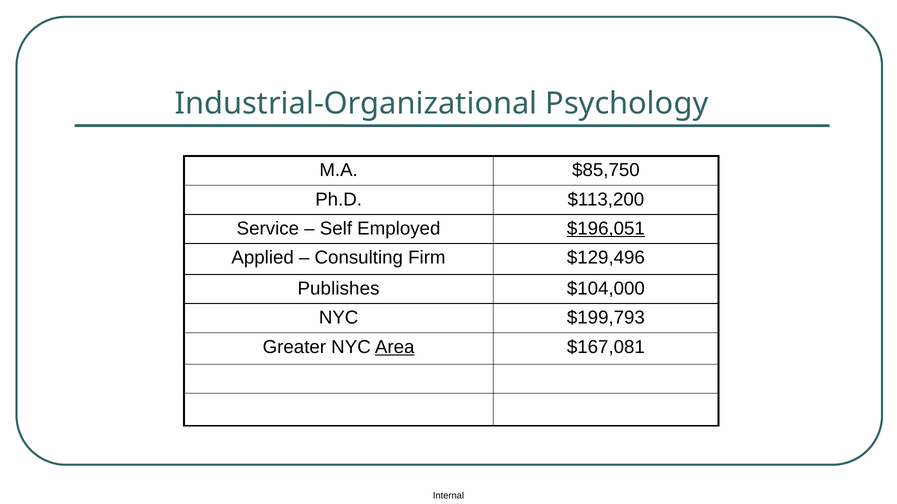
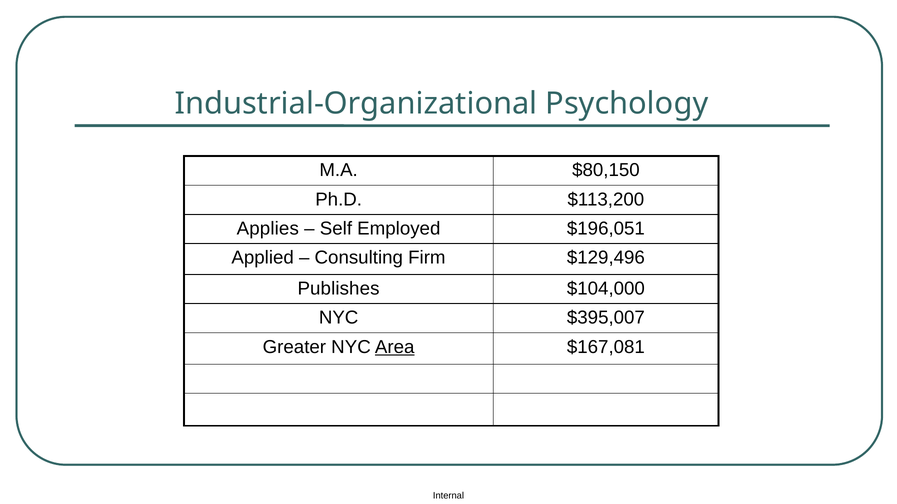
$85,750: $85,750 -> $80,150
Service: Service -> Applies
$196,051 underline: present -> none
$199,793: $199,793 -> $395,007
